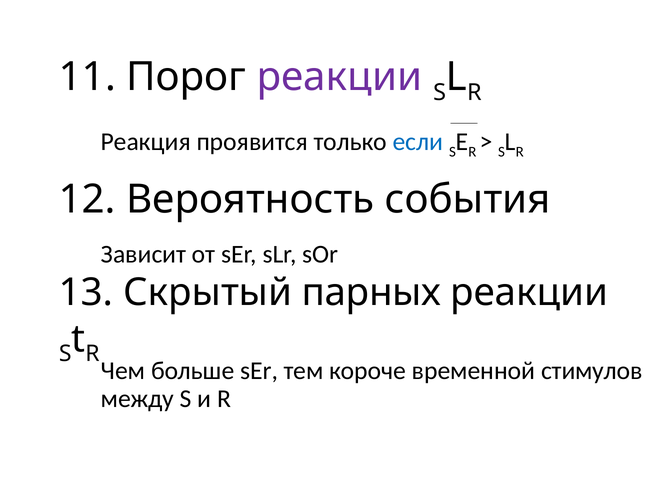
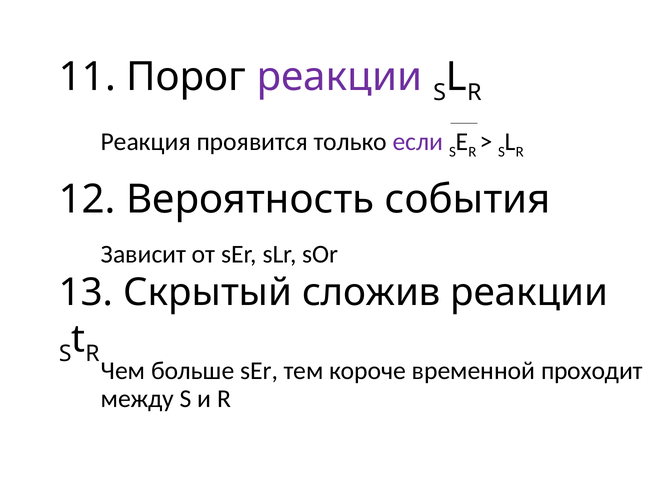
если colour: blue -> purple
парных: парных -> сложив
стимулов: стимулов -> проходит
